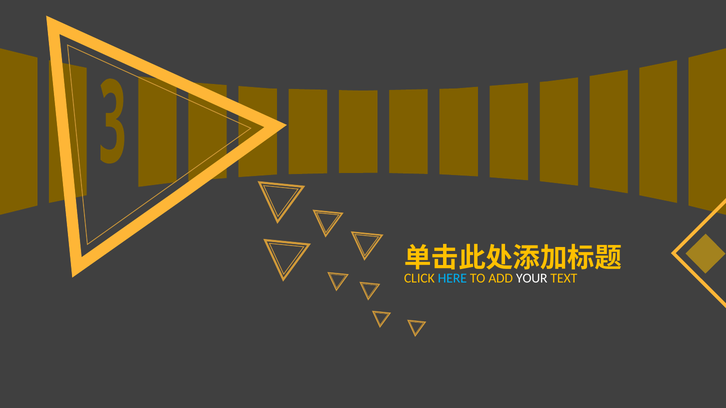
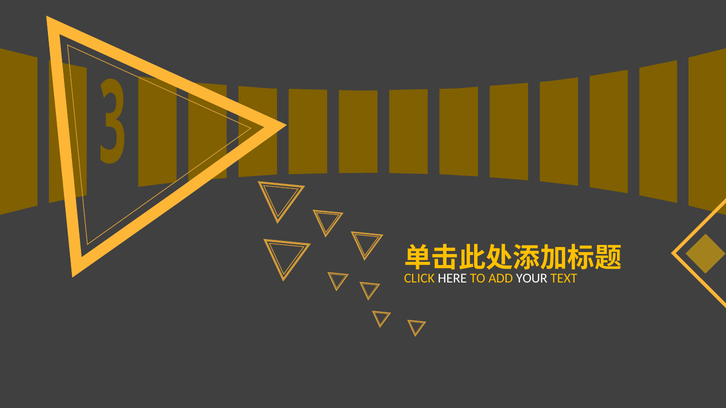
HERE colour: light blue -> white
